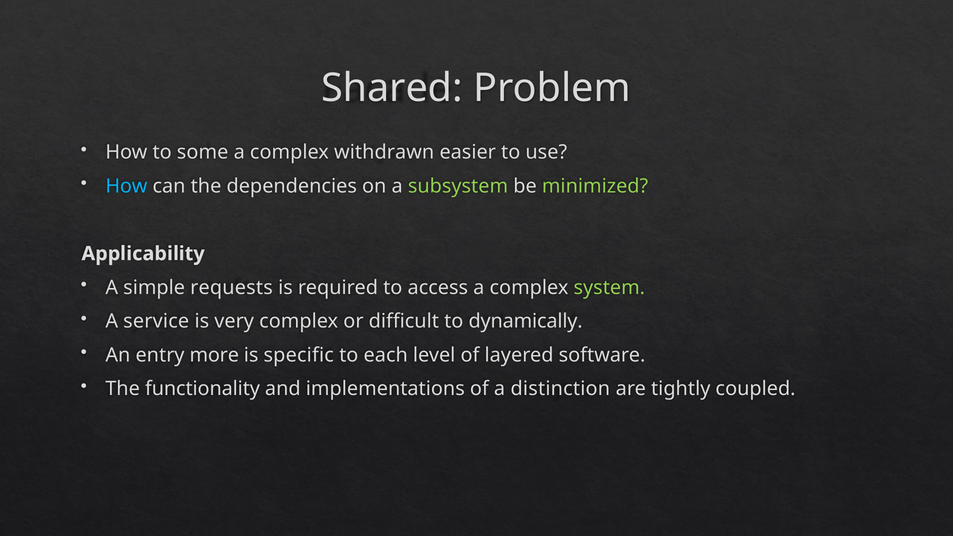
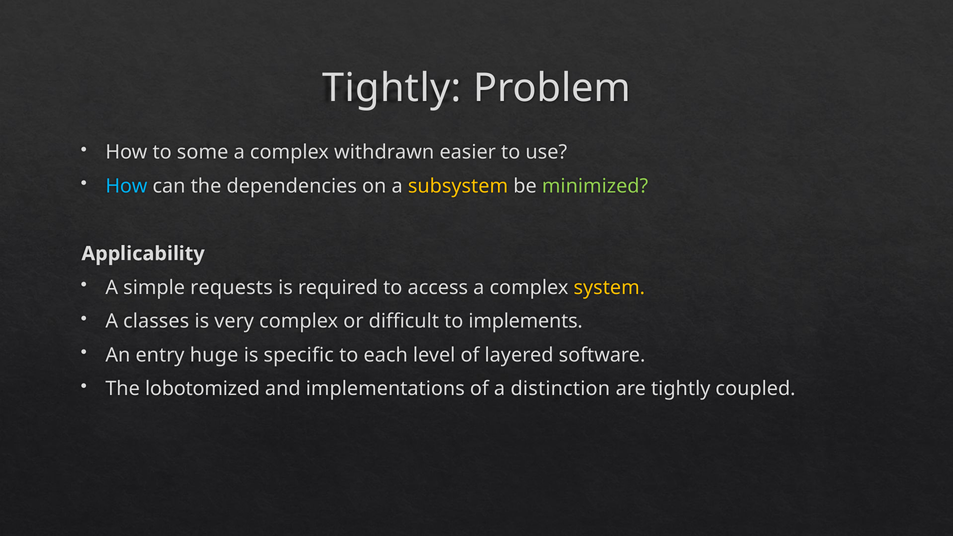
Shared at (392, 88): Shared -> Tightly
subsystem colour: light green -> yellow
system colour: light green -> yellow
service: service -> classes
dynamically: dynamically -> implements
more: more -> huge
functionality: functionality -> lobotomized
